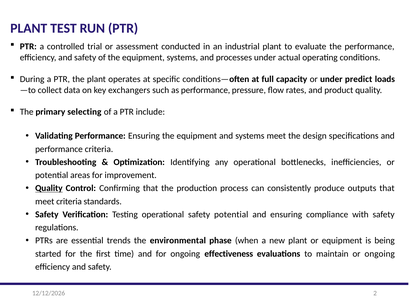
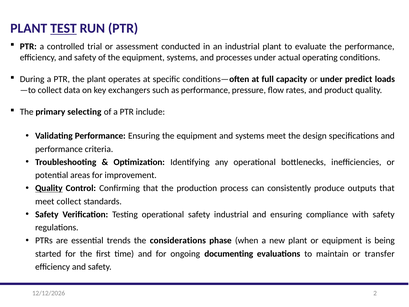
TEST underline: none -> present
meet criteria: criteria -> collect
safety potential: potential -> industrial
environmental: environmental -> considerations
effectiveness: effectiveness -> documenting
or ongoing: ongoing -> transfer
